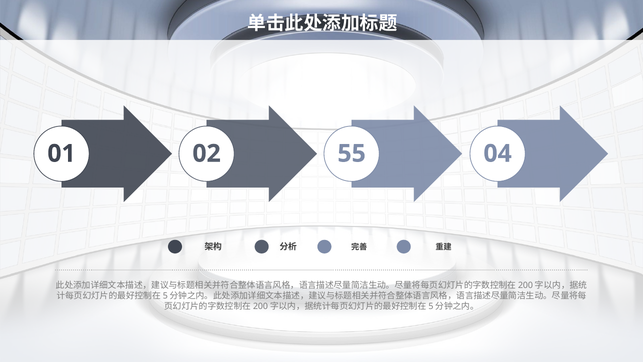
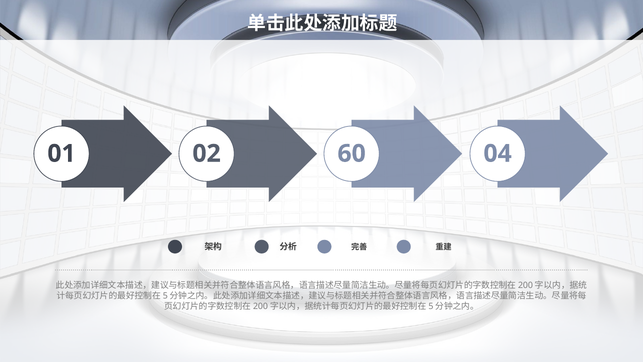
55: 55 -> 60
